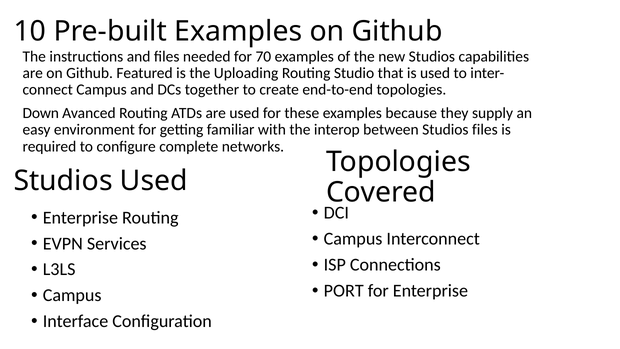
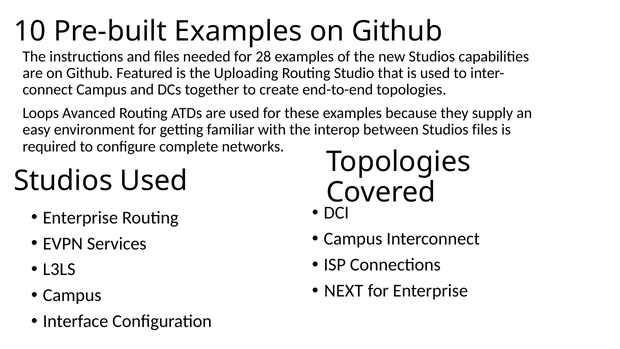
70: 70 -> 28
Down: Down -> Loops
PORT: PORT -> NEXT
